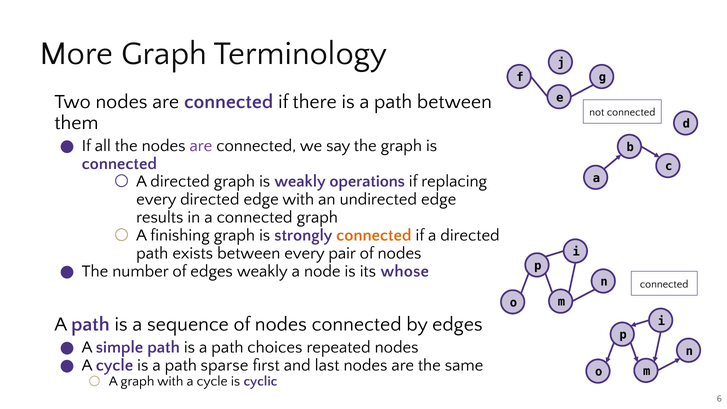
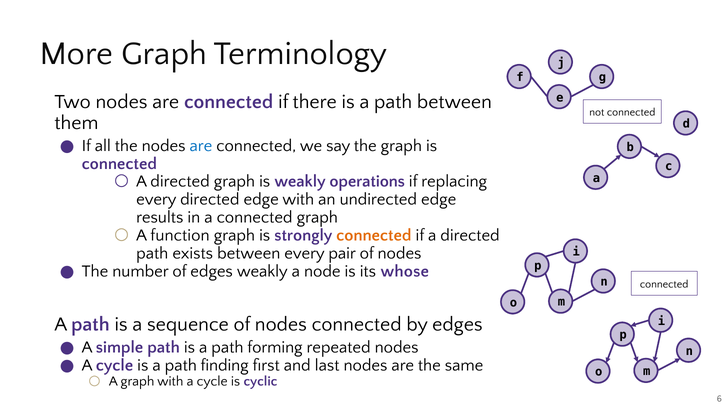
are at (201, 146) colour: purple -> blue
finishing: finishing -> function
choices: choices -> forming
sparse: sparse -> finding
